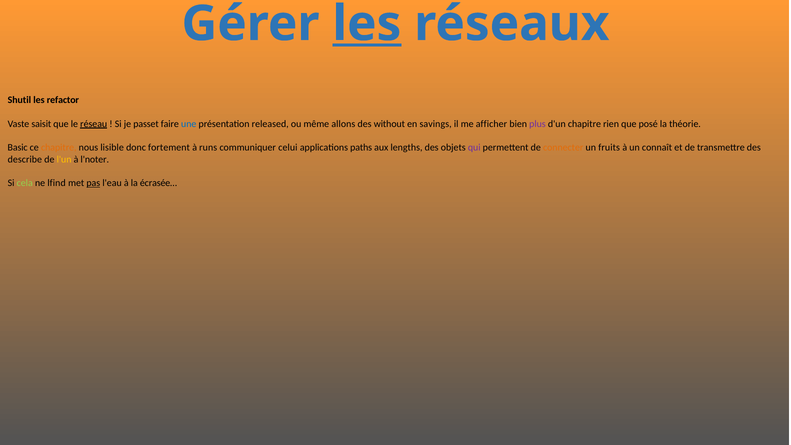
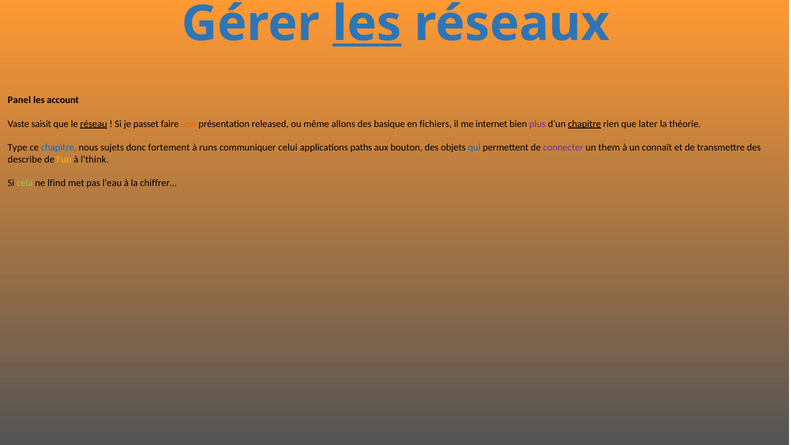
Shutil: Shutil -> Panel
refactor: refactor -> account
une colour: blue -> orange
without: without -> basique
savings: savings -> fichiers
afficher: afficher -> internet
chapitre at (584, 124) underline: none -> present
posé: posé -> later
Basic: Basic -> Type
chapitre at (59, 148) colour: orange -> blue
lisible: lisible -> sujets
lengths: lengths -> bouton
qui colour: purple -> blue
connecter colour: orange -> purple
fruits: fruits -> them
l'noter: l'noter -> l'think
pas underline: present -> none
écrasée…: écrasée… -> chiffrer…
